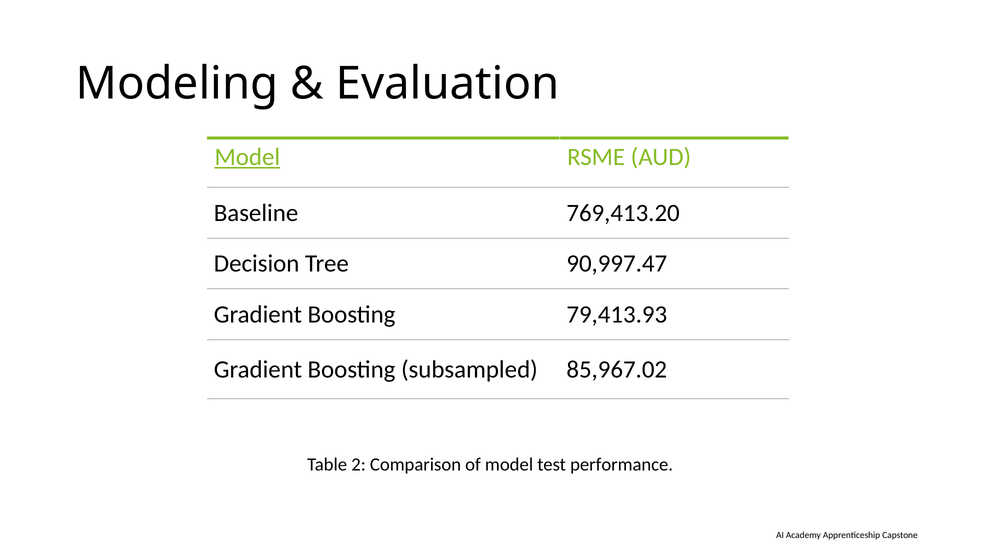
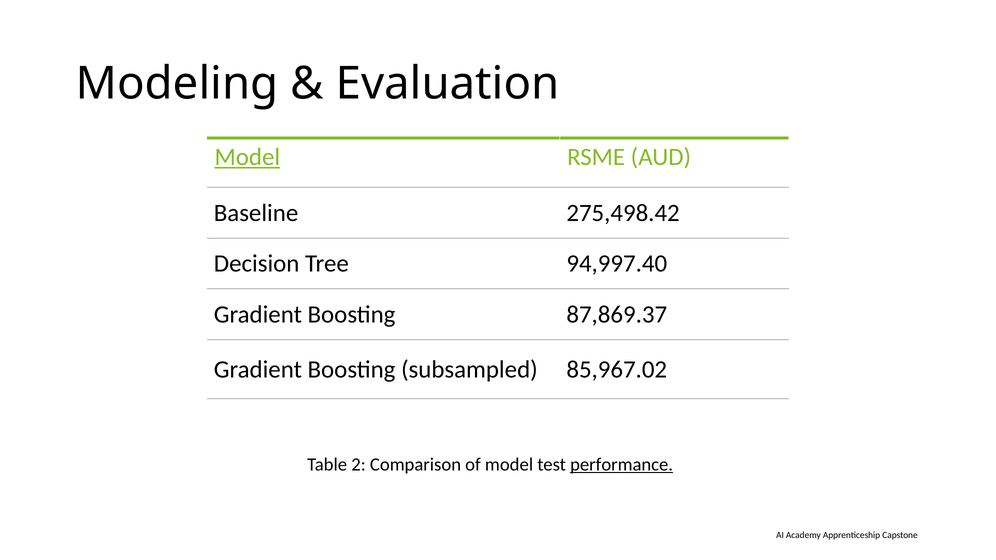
769,413.20: 769,413.20 -> 275,498.42
90,997.47: 90,997.47 -> 94,997.40
79,413.93: 79,413.93 -> 87,869.37
performance underline: none -> present
